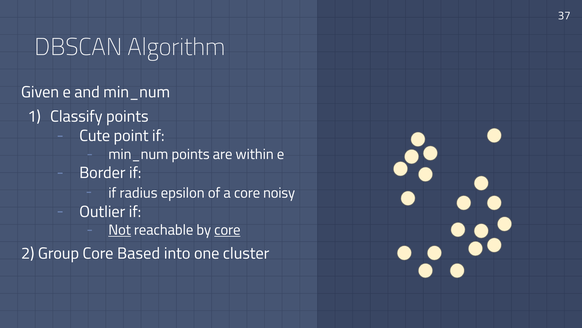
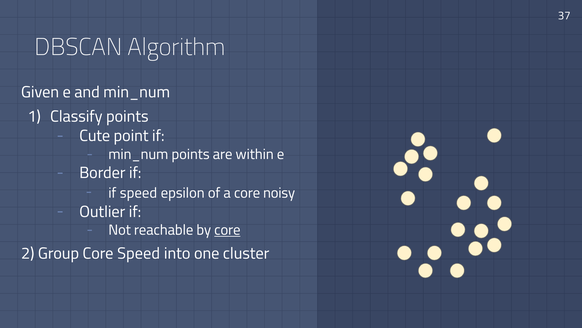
if radius: radius -> speed
Not underline: present -> none
Core Based: Based -> Speed
